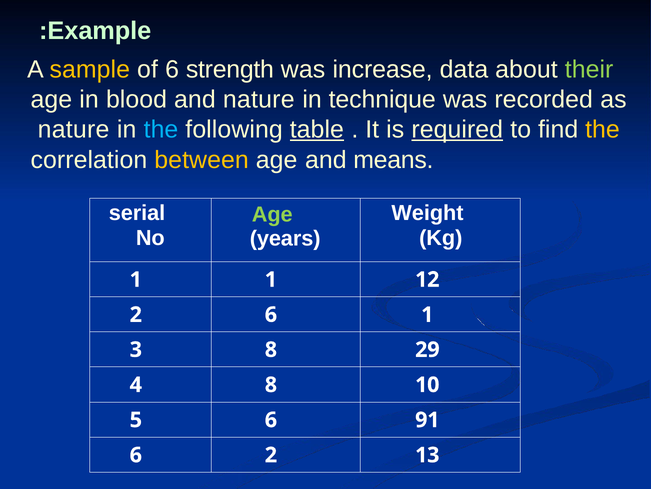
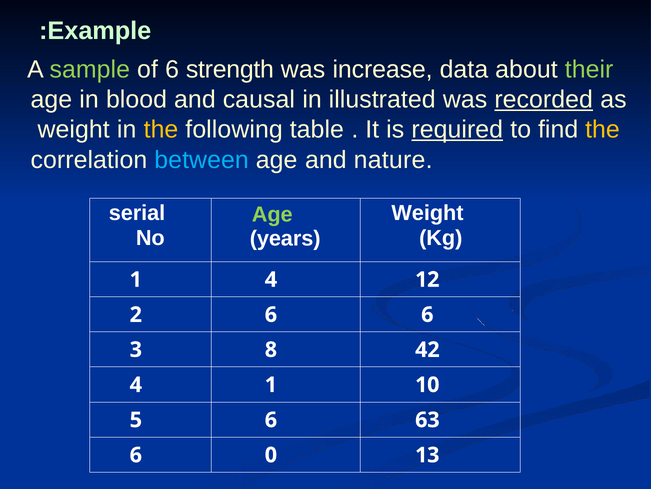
sample colour: yellow -> light green
and nature: nature -> causal
technique: technique -> illustrated
recorded underline: none -> present
nature at (74, 130): nature -> weight
the at (161, 130) colour: light blue -> yellow
table underline: present -> none
between colour: yellow -> light blue
means: means -> nature
1 1: 1 -> 4
6 1: 1 -> 6
29: 29 -> 42
4 8: 8 -> 1
91: 91 -> 63
6 2: 2 -> 0
